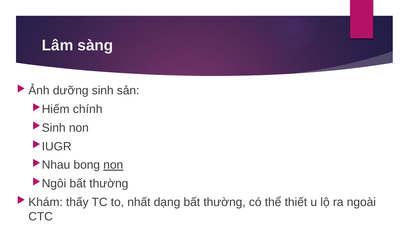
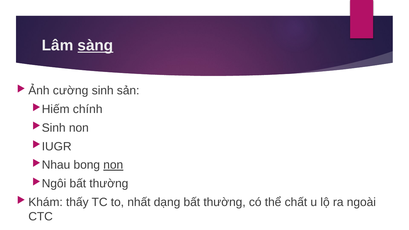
sàng underline: none -> present
dưỡng: dưỡng -> cường
thiết: thiết -> chất
